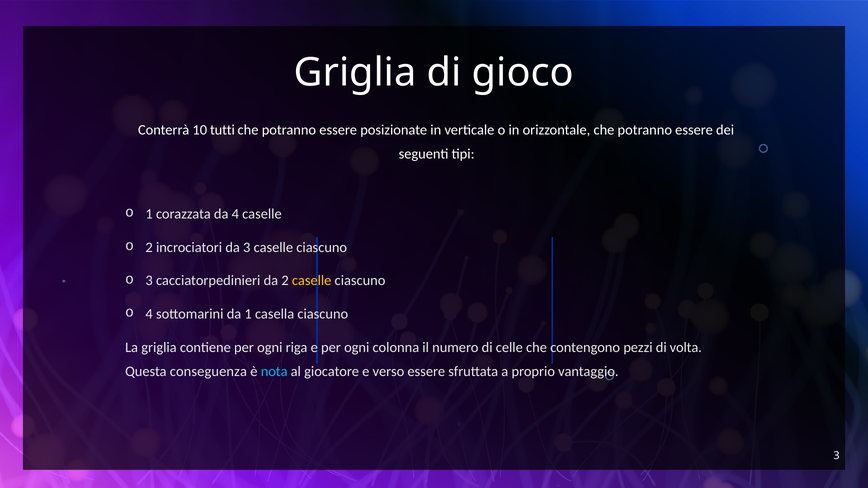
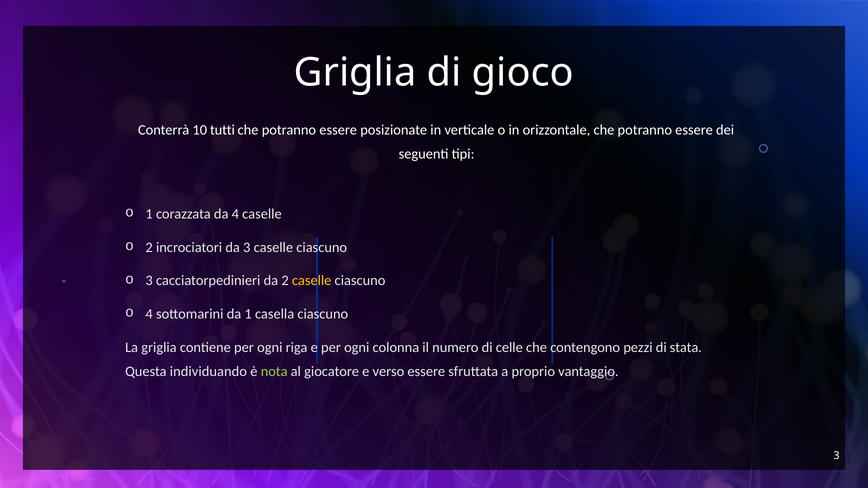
volta: volta -> stata
conseguenza: conseguenza -> individuando
nota colour: light blue -> light green
